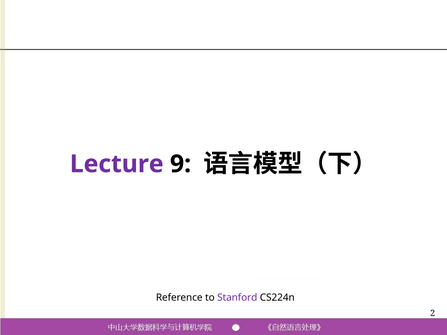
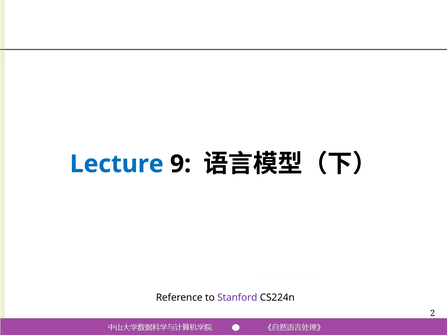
Lecture colour: purple -> blue
